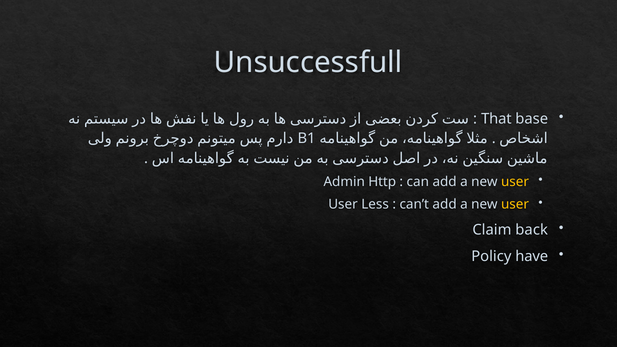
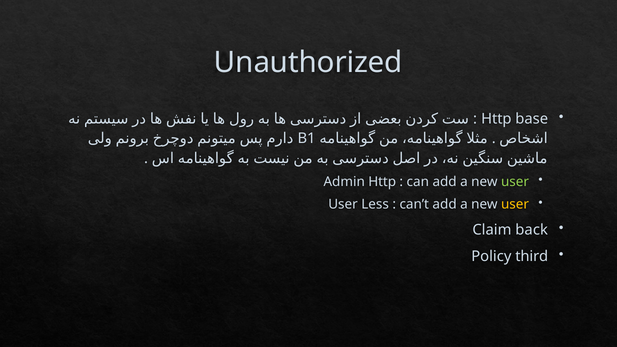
Unsuccessfull: Unsuccessfull -> Unauthorized
That at (496, 119): That -> Http
user at (515, 182) colour: yellow -> light green
have: have -> third
